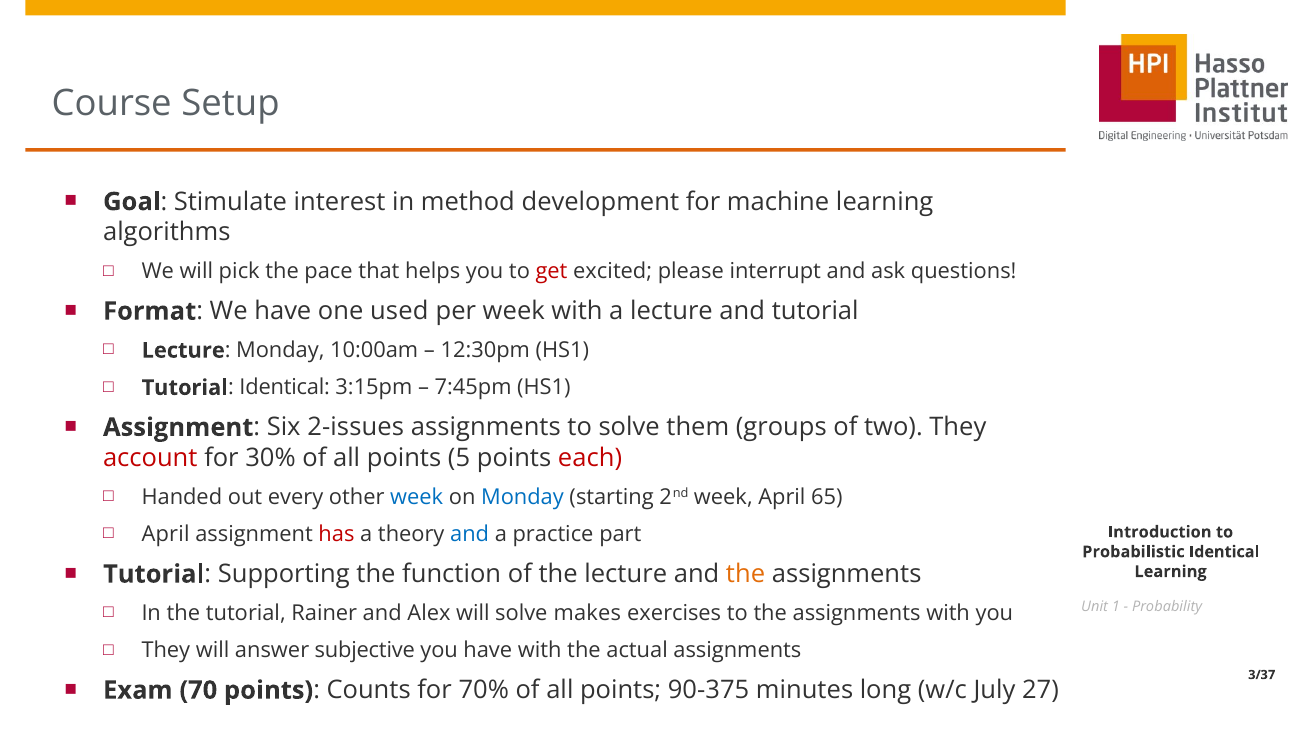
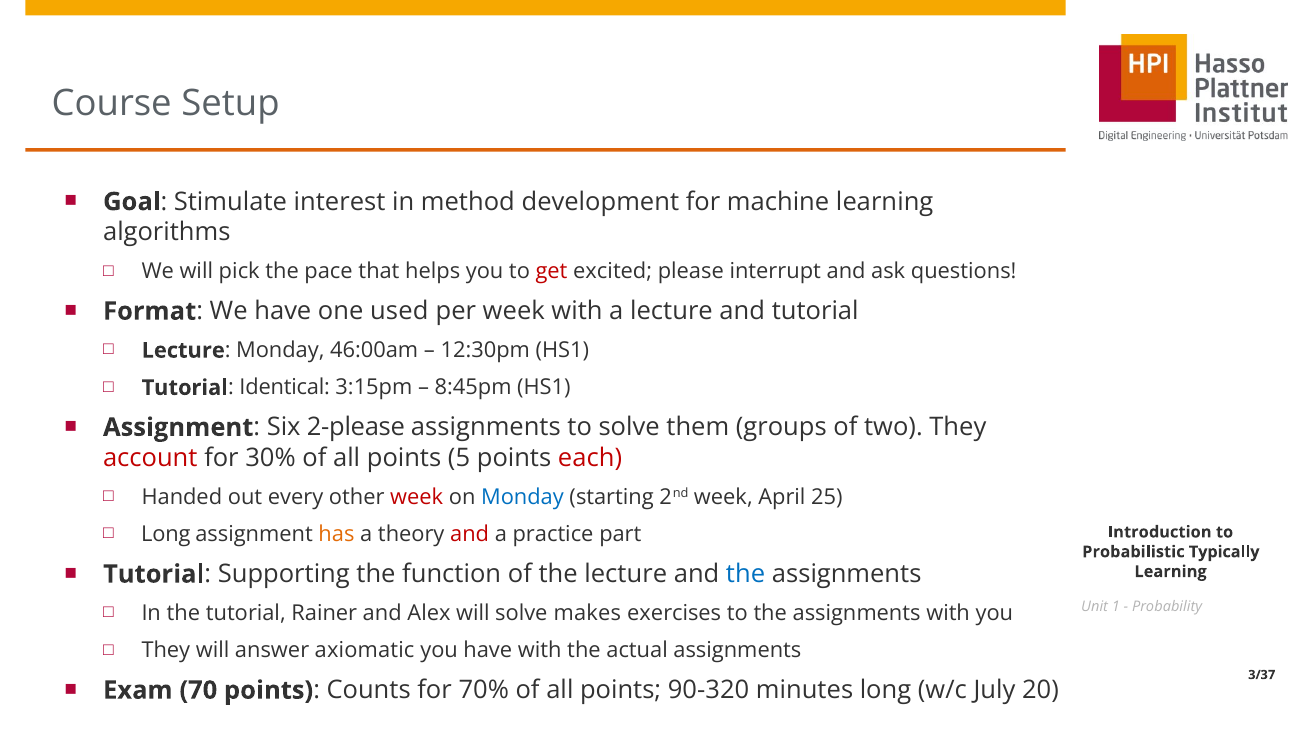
10:00am: 10:00am -> 46:00am
7:45pm: 7:45pm -> 8:45pm
2-issues: 2-issues -> 2-please
week at (417, 497) colour: blue -> red
65: 65 -> 25
April at (166, 535): April -> Long
has colour: red -> orange
and at (470, 535) colour: blue -> red
Identical at (1224, 552): Identical -> Typically
the at (745, 574) colour: orange -> blue
subjective: subjective -> axiomatic
90-375: 90-375 -> 90-320
27: 27 -> 20
